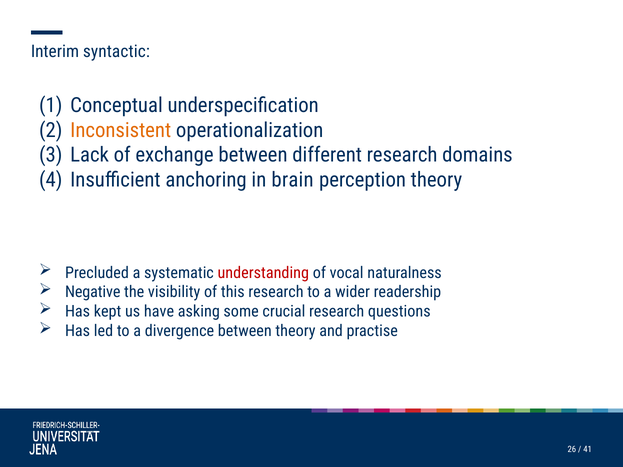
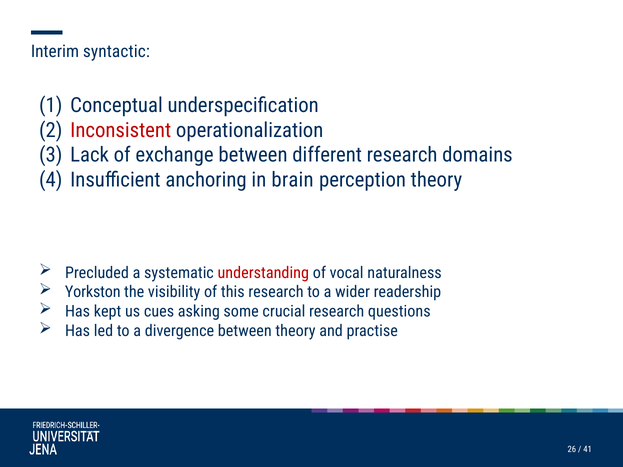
Inconsistent colour: orange -> red
Negative: Negative -> Yorkston
have: have -> cues
